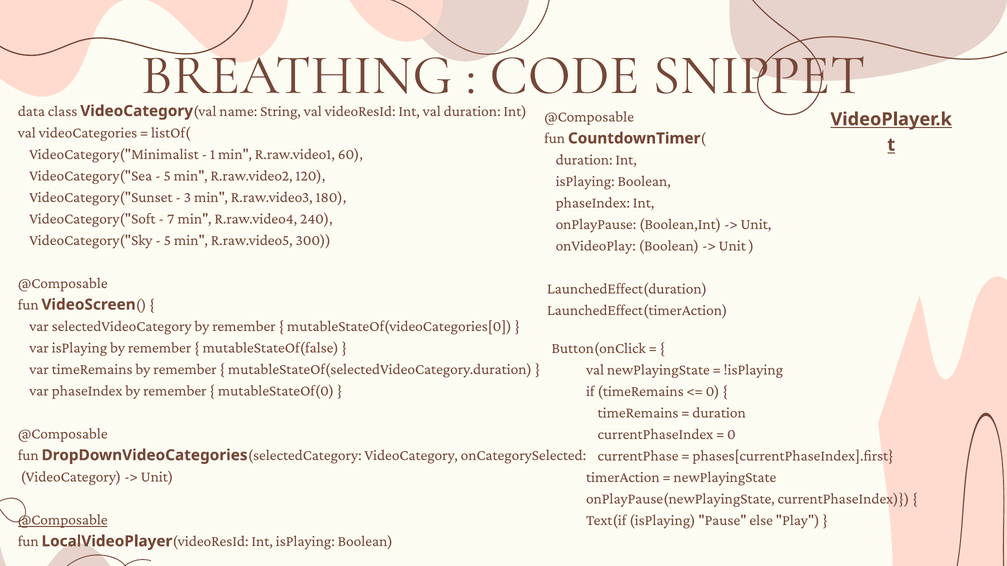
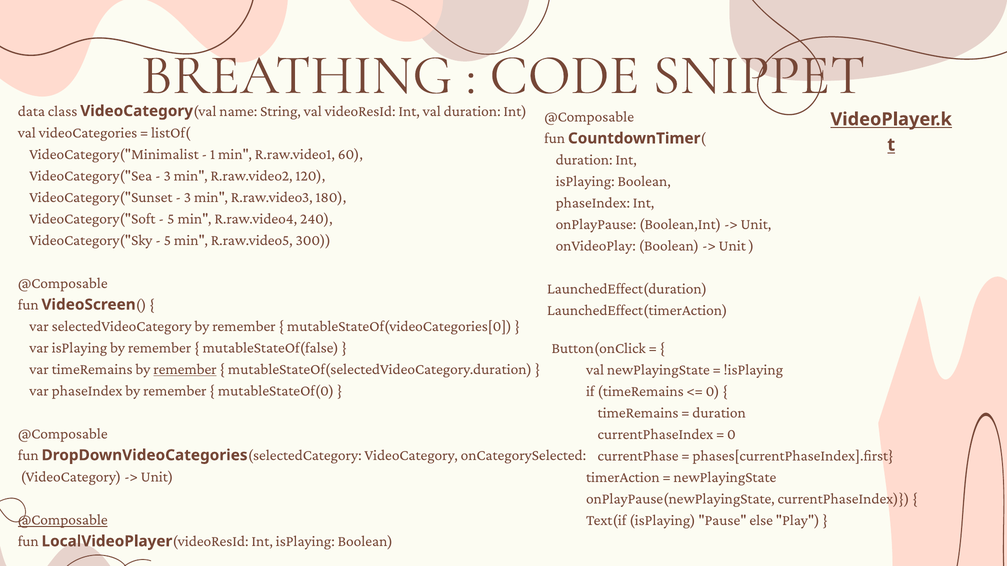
5 at (167, 176): 5 -> 3
7 at (171, 219): 7 -> 5
remember at (185, 369) underline: none -> present
